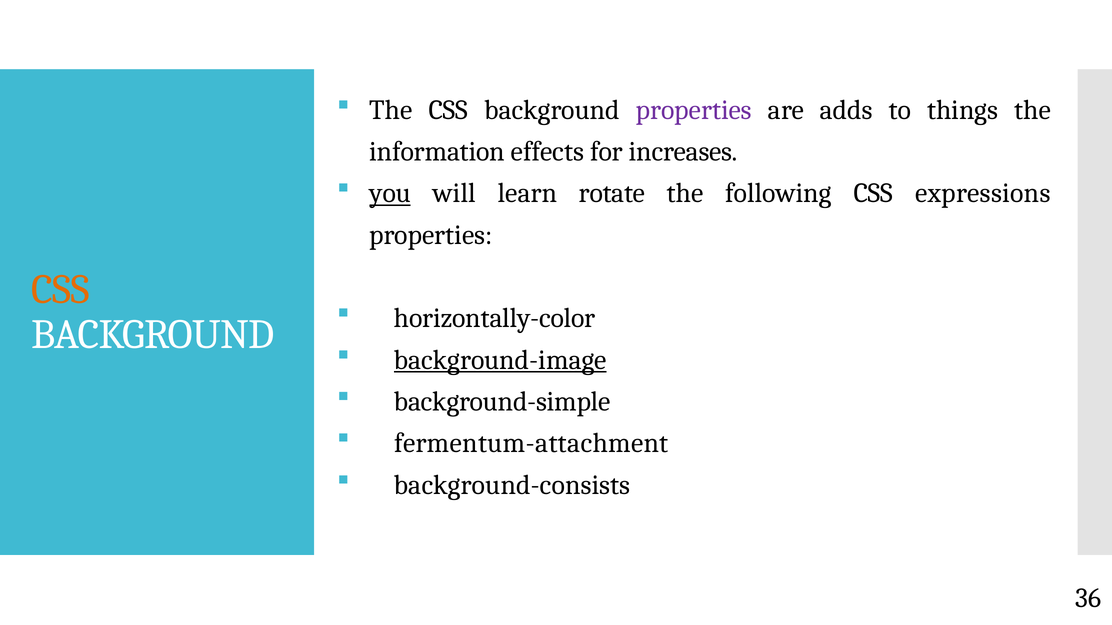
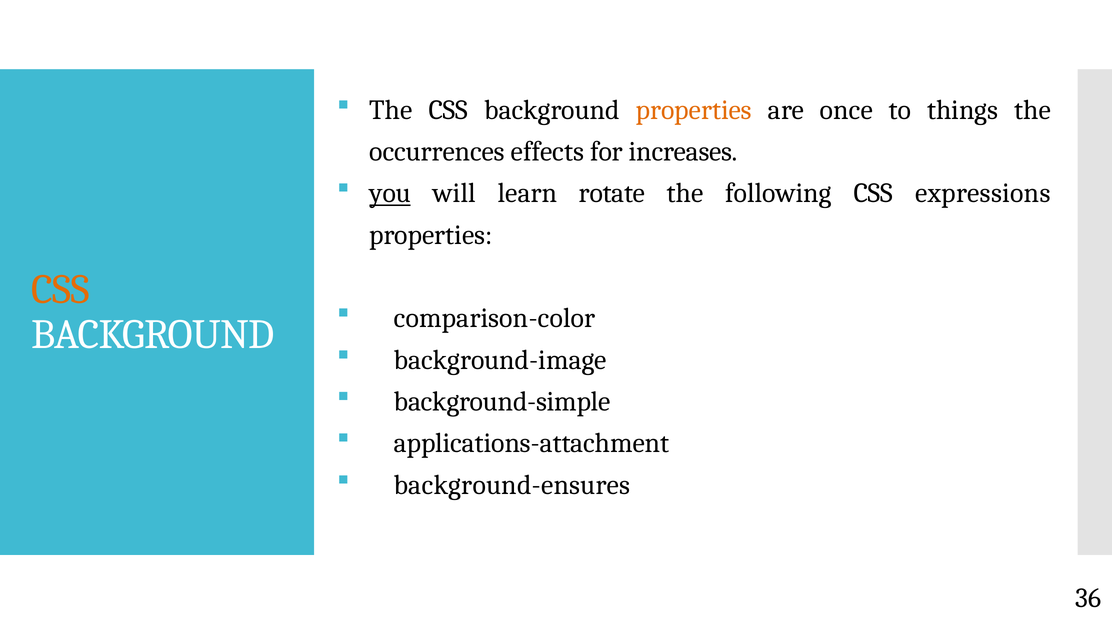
properties at (694, 110) colour: purple -> orange
adds: adds -> once
information: information -> occurrences
horizontally-color: horizontally-color -> comparison-color
background-image underline: present -> none
fermentum-attachment: fermentum-attachment -> applications-attachment
background-consists: background-consists -> background-ensures
